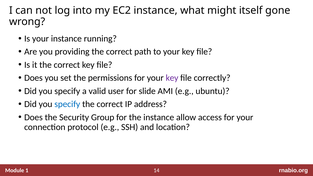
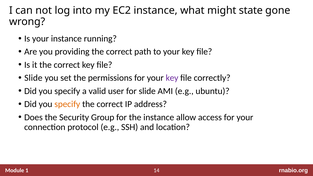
itself: itself -> state
Does at (33, 78): Does -> Slide
specify at (67, 104) colour: blue -> orange
